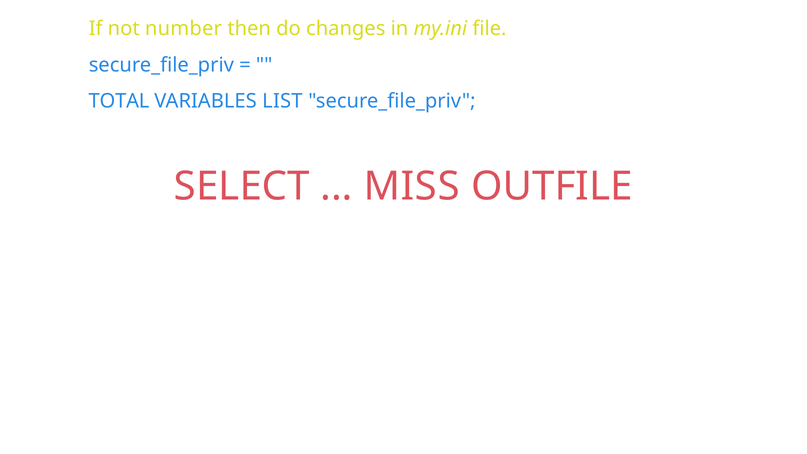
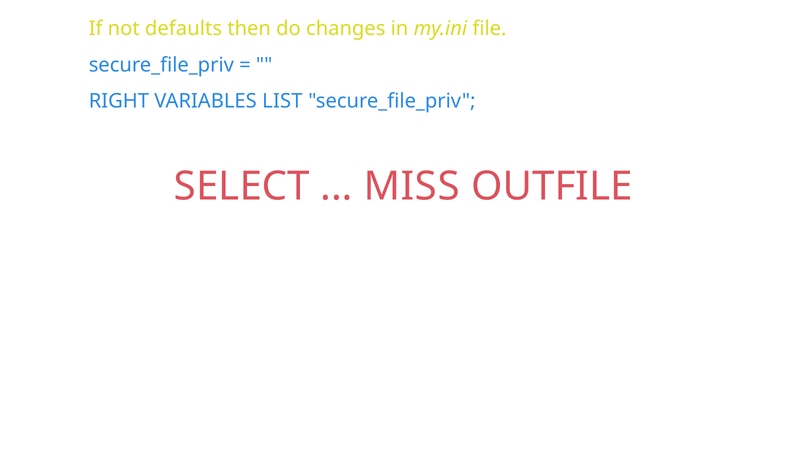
number: number -> defaults
TOTAL: TOTAL -> RIGHT
